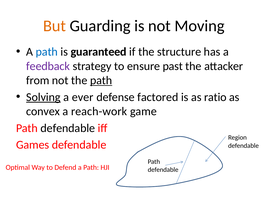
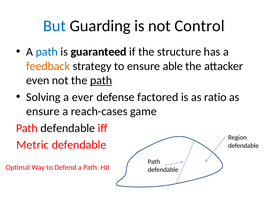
But colour: orange -> blue
Moving: Moving -> Control
feedback colour: purple -> orange
past: past -> able
from: from -> even
Solving underline: present -> none
convex at (43, 111): convex -> ensure
reach-work: reach-work -> reach-cases
Games: Games -> Metric
